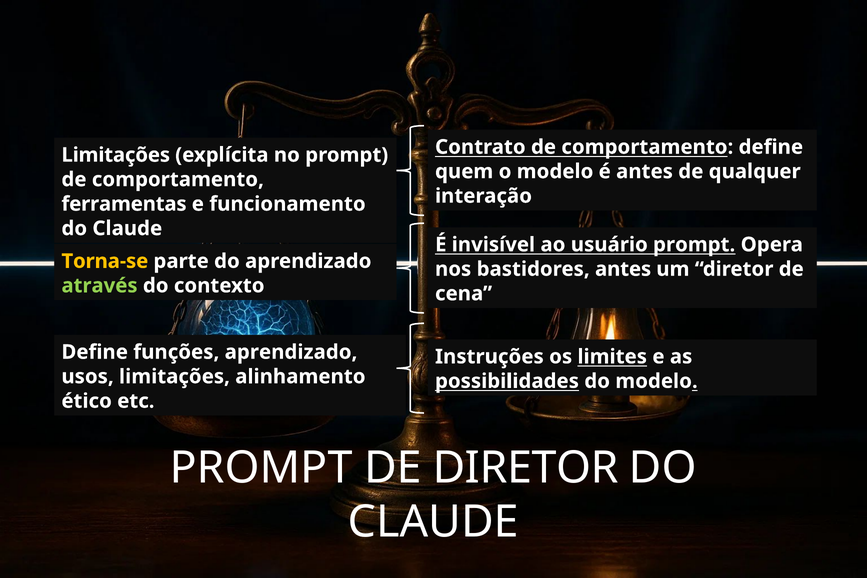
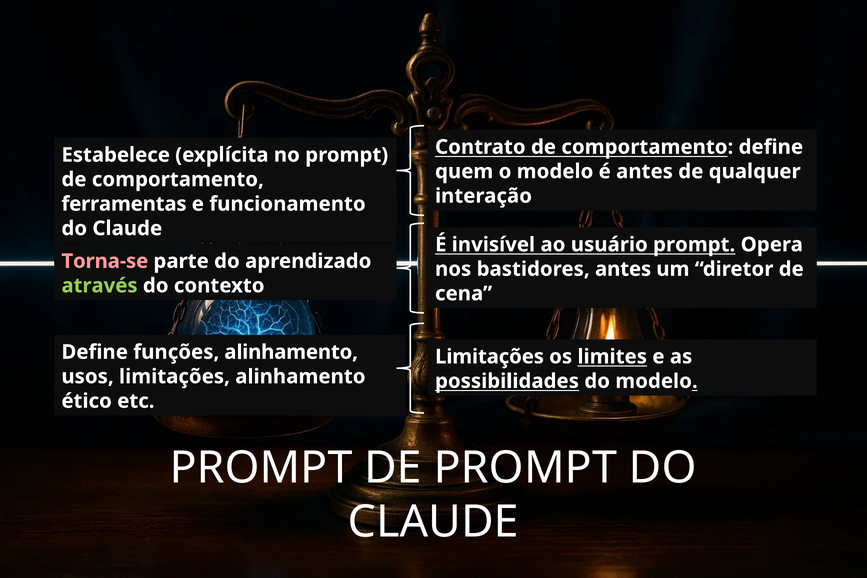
Limitações at (116, 155): Limitações -> Estabelece
Torna-se colour: yellow -> pink
funções aprendizado: aprendizado -> alinhamento
Instruções at (489, 357): Instruções -> Limitações
DE DIRETOR: DIRETOR -> PROMPT
